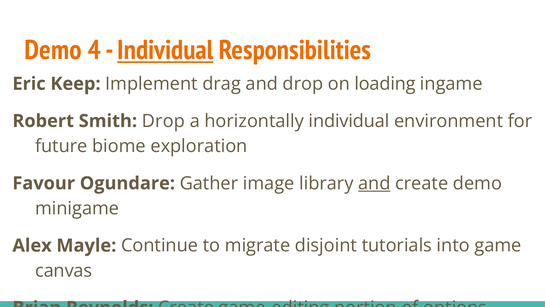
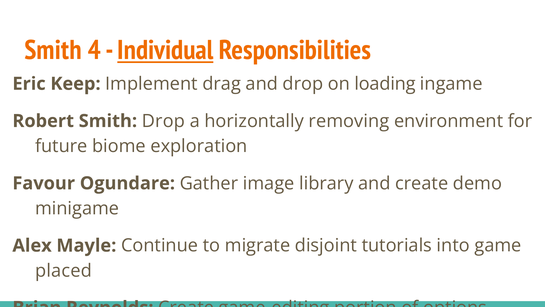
Demo at (53, 50): Demo -> Smith
horizontally individual: individual -> removing
and at (374, 183) underline: present -> none
canvas: canvas -> placed
